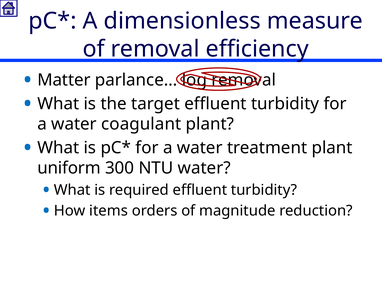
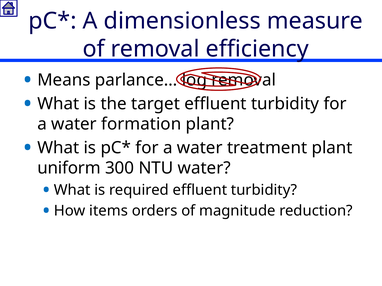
Matter: Matter -> Means
coagulant: coagulant -> formation
